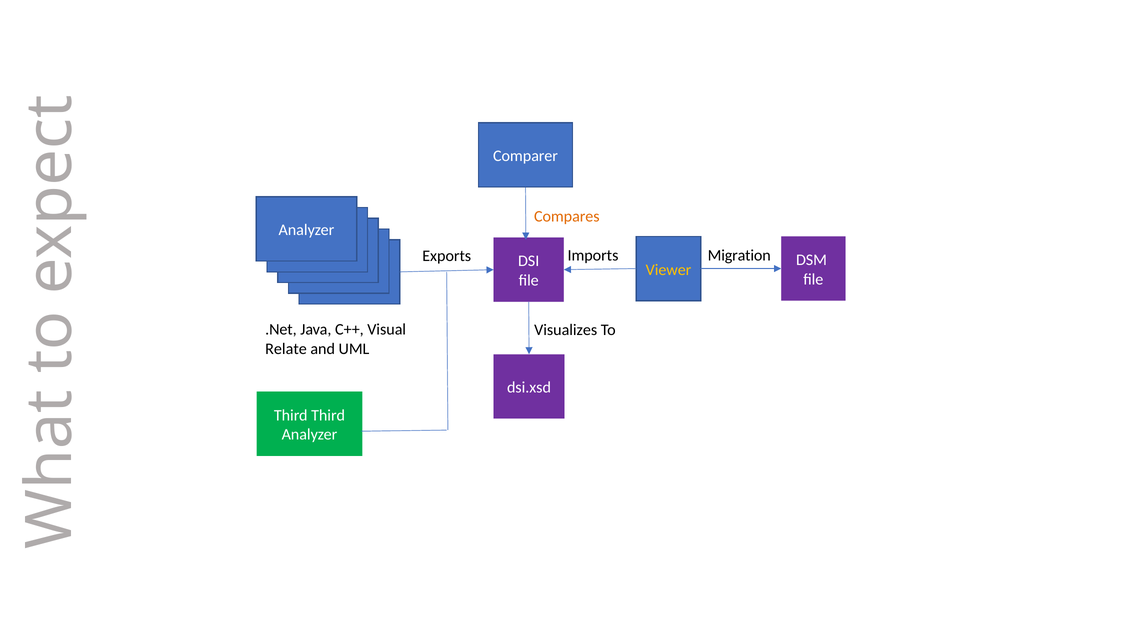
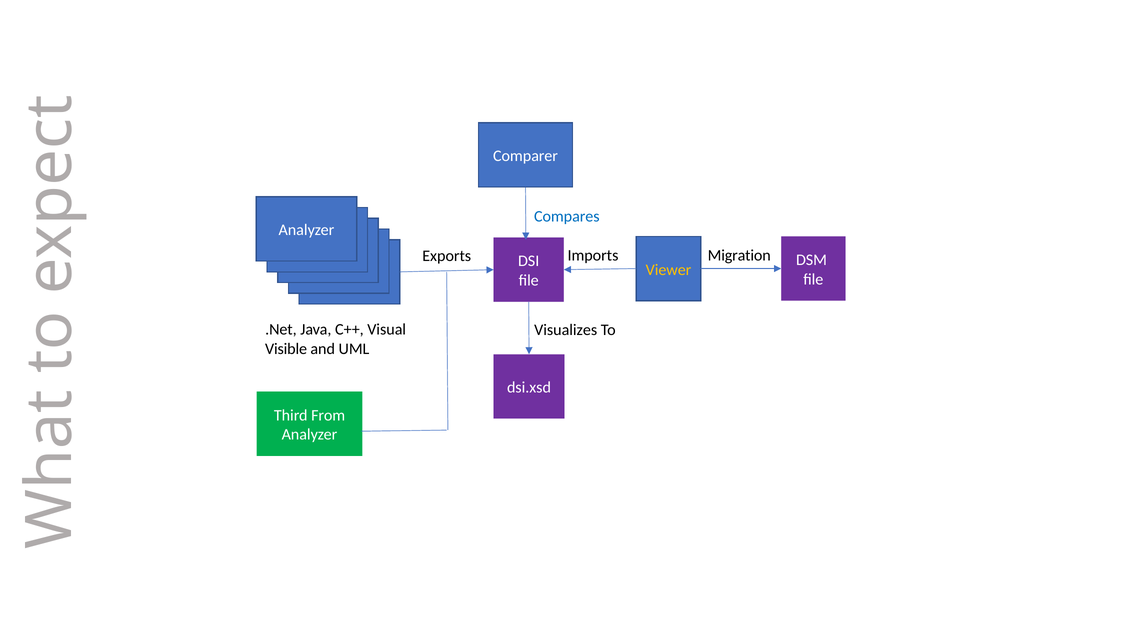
Compares colour: orange -> blue
Relate: Relate -> Visible
Third Third: Third -> From
